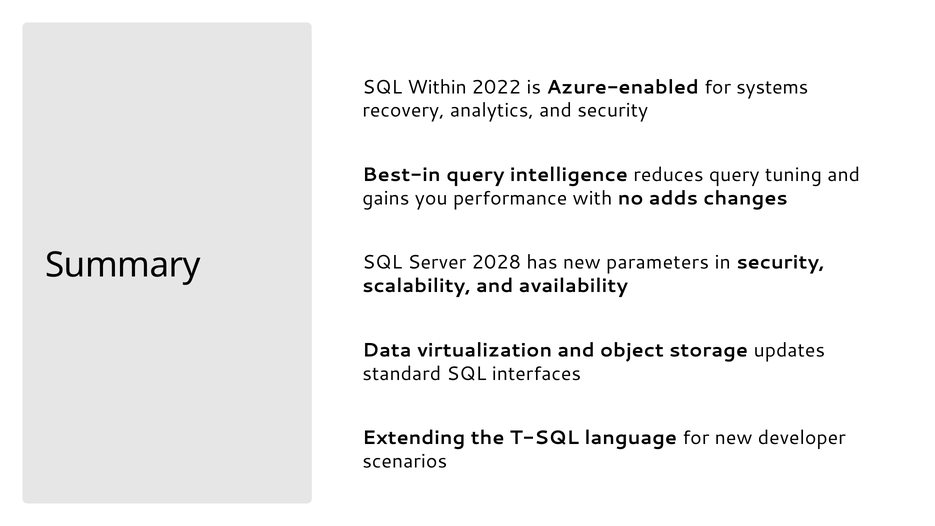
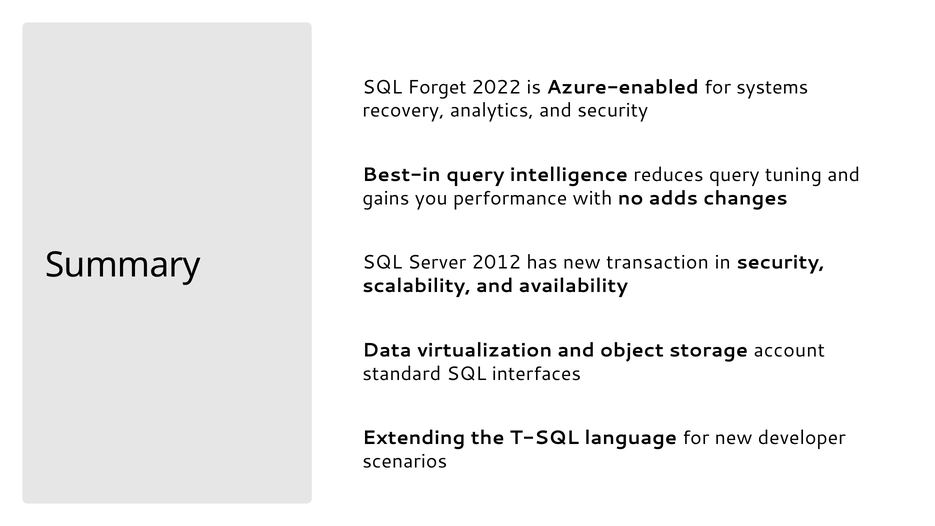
Within: Within -> Forget
2028: 2028 -> 2012
parameters: parameters -> transaction
updates: updates -> account
